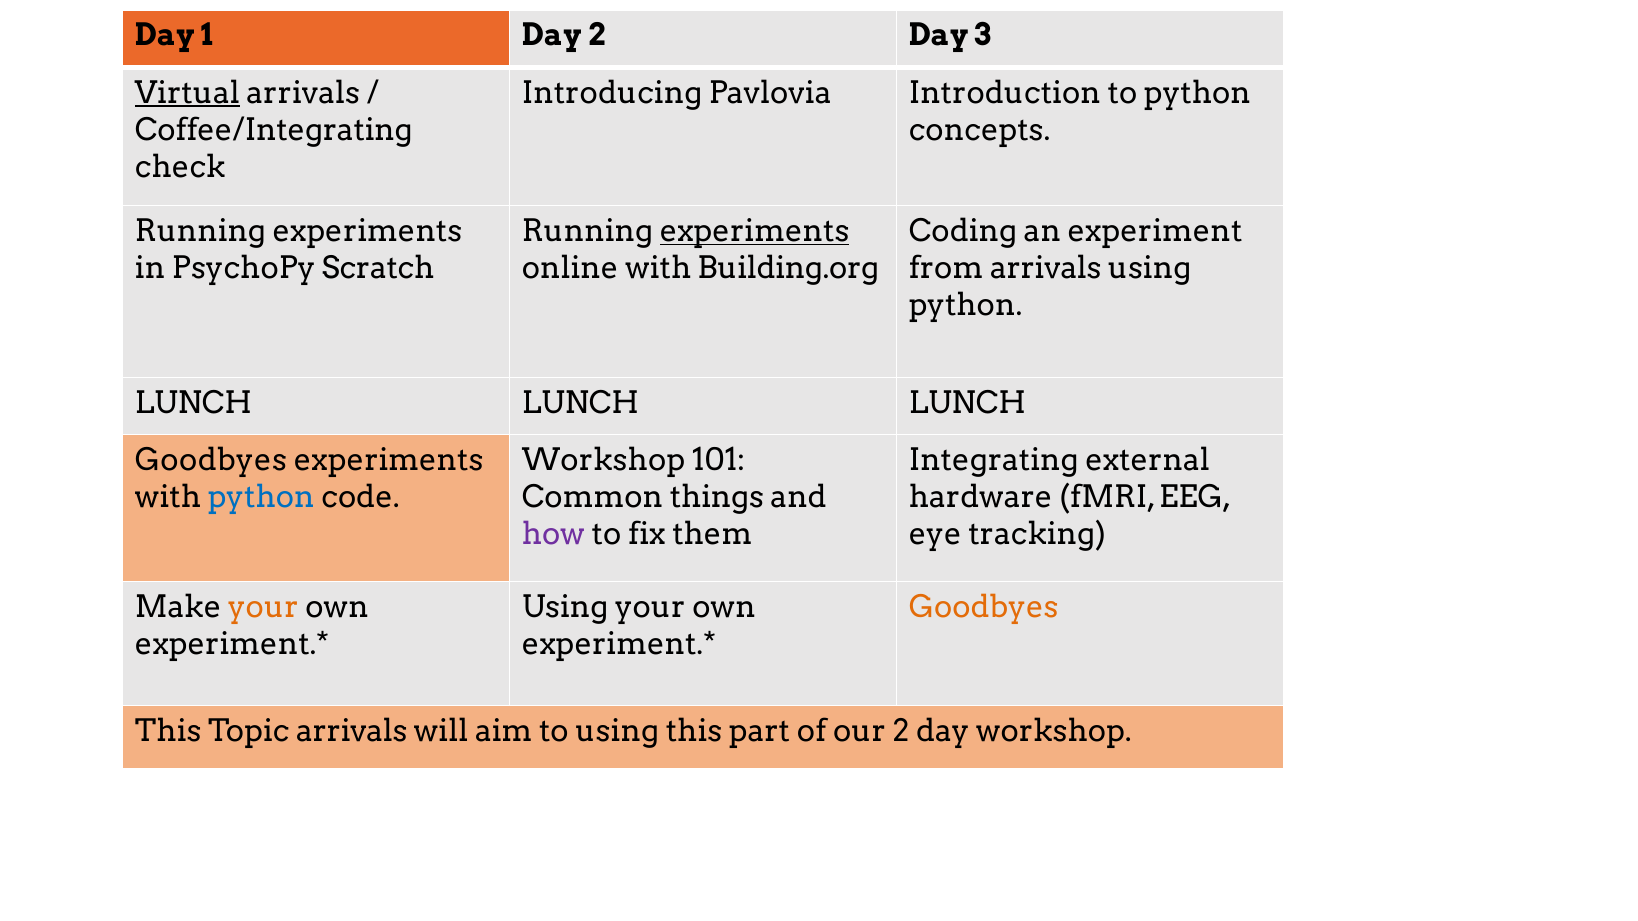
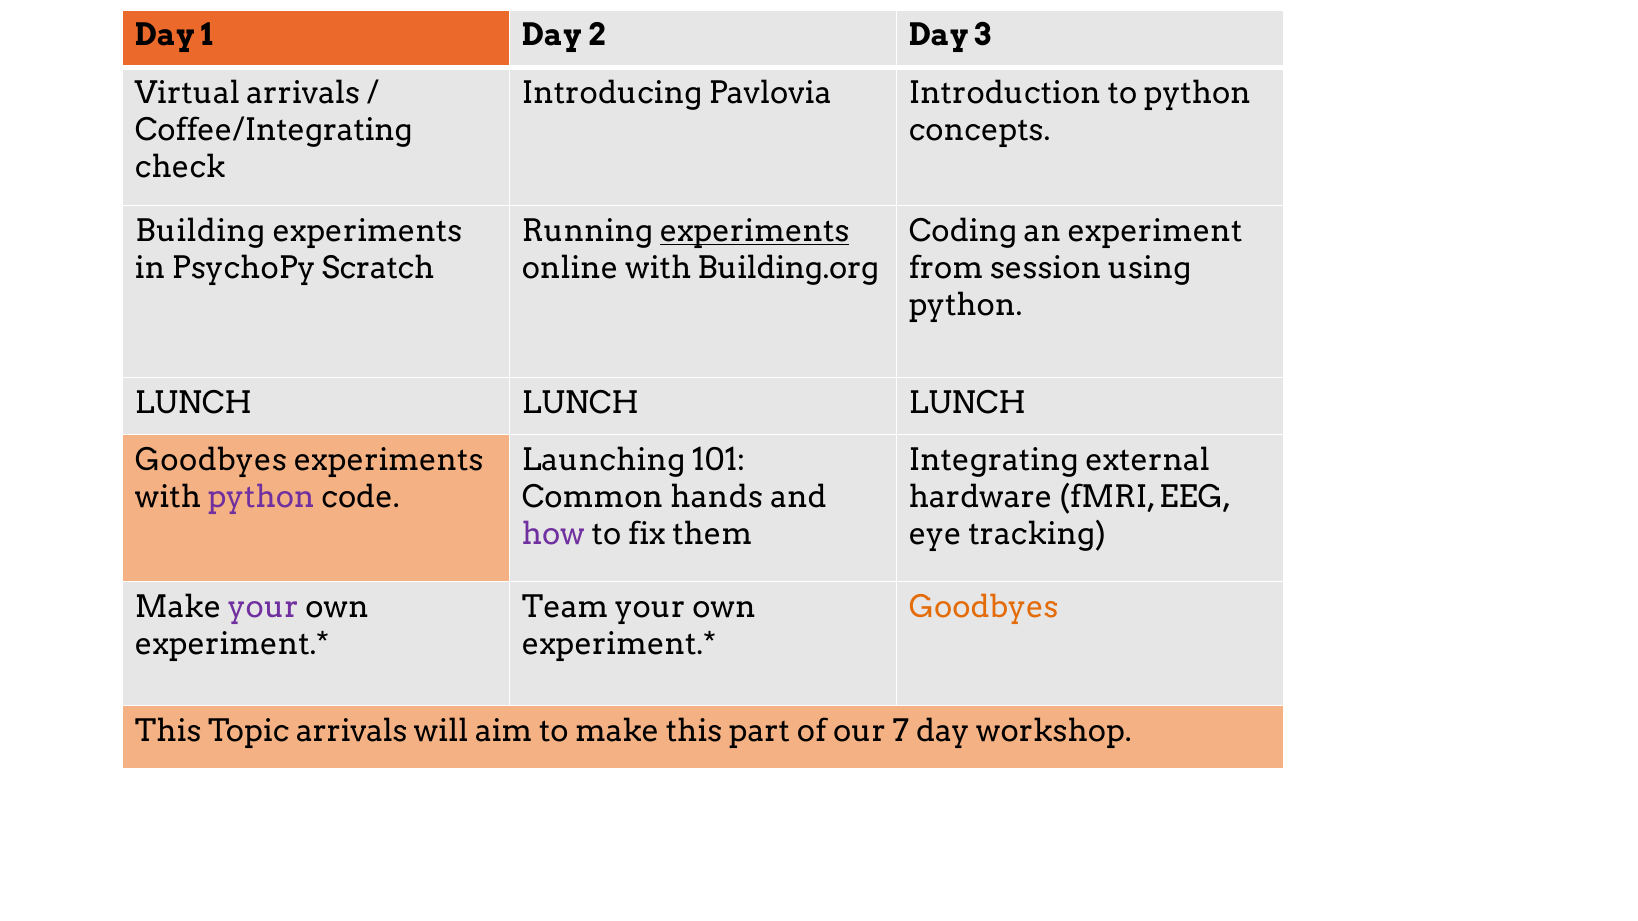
Virtual underline: present -> none
Running at (200, 231): Running -> Building
from arrivals: arrivals -> session
Workshop at (604, 460): Workshop -> Launching
python at (261, 497) colour: blue -> purple
things: things -> hands
your at (263, 607) colour: orange -> purple
Using at (565, 607): Using -> Team
to using: using -> make
our 2: 2 -> 7
